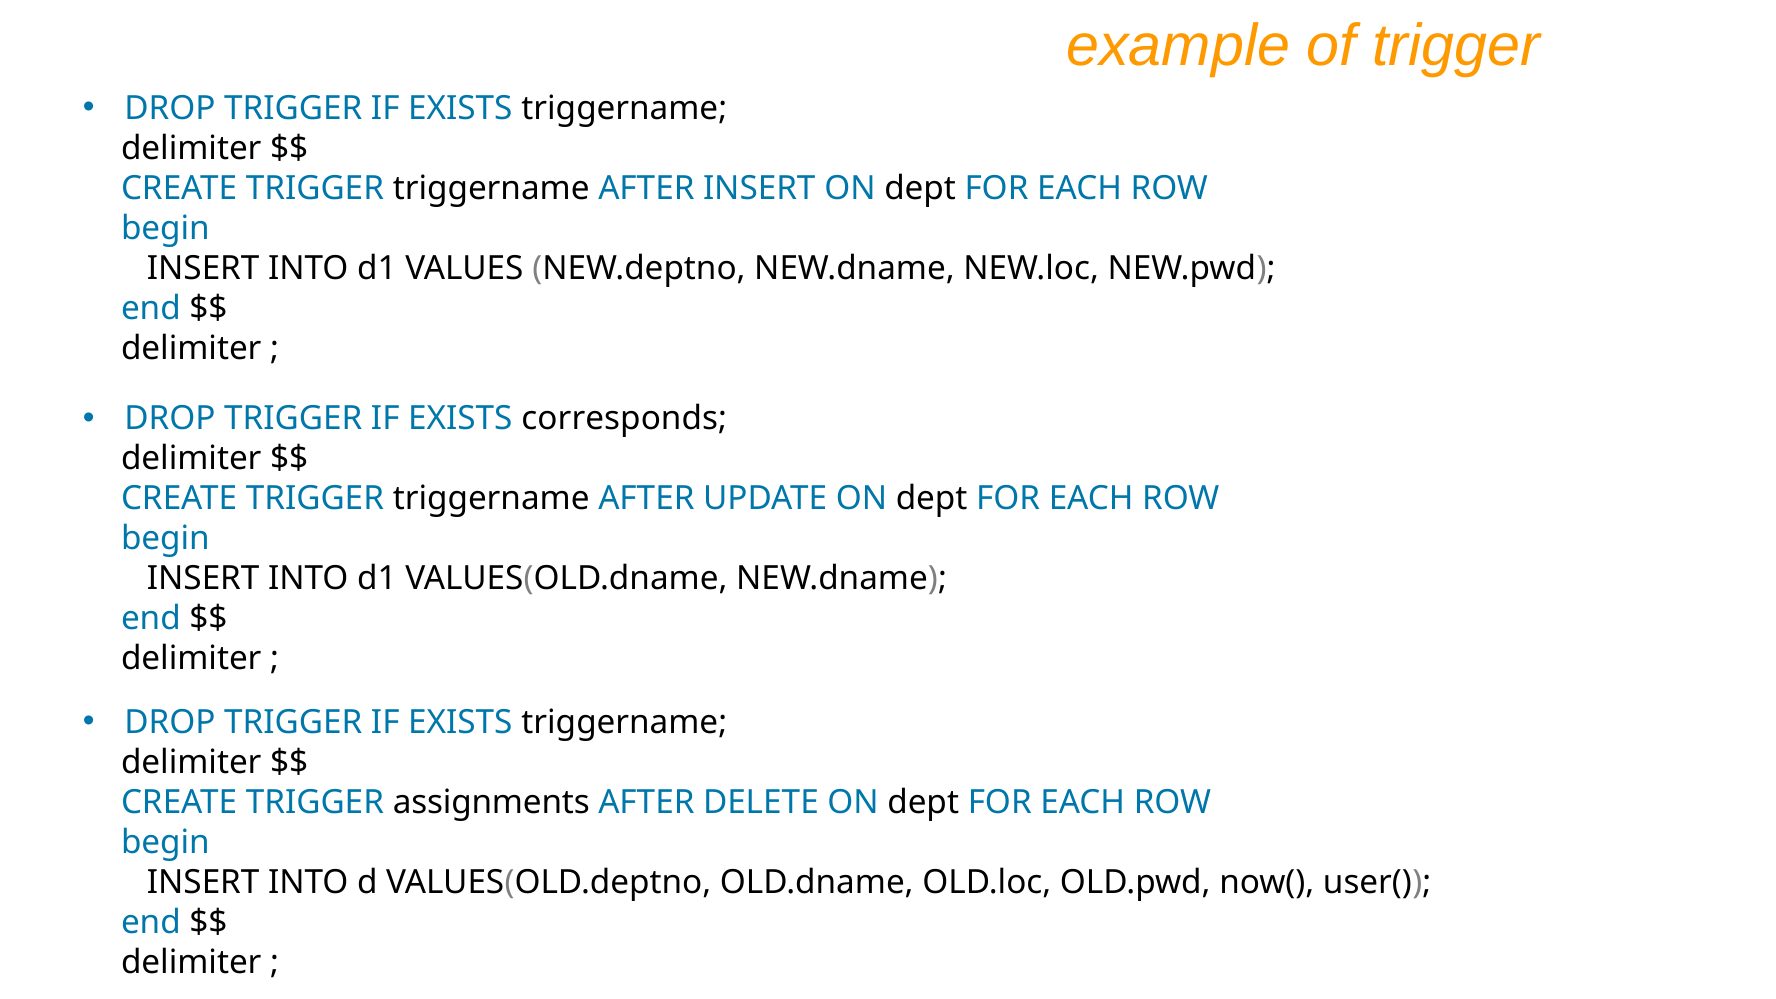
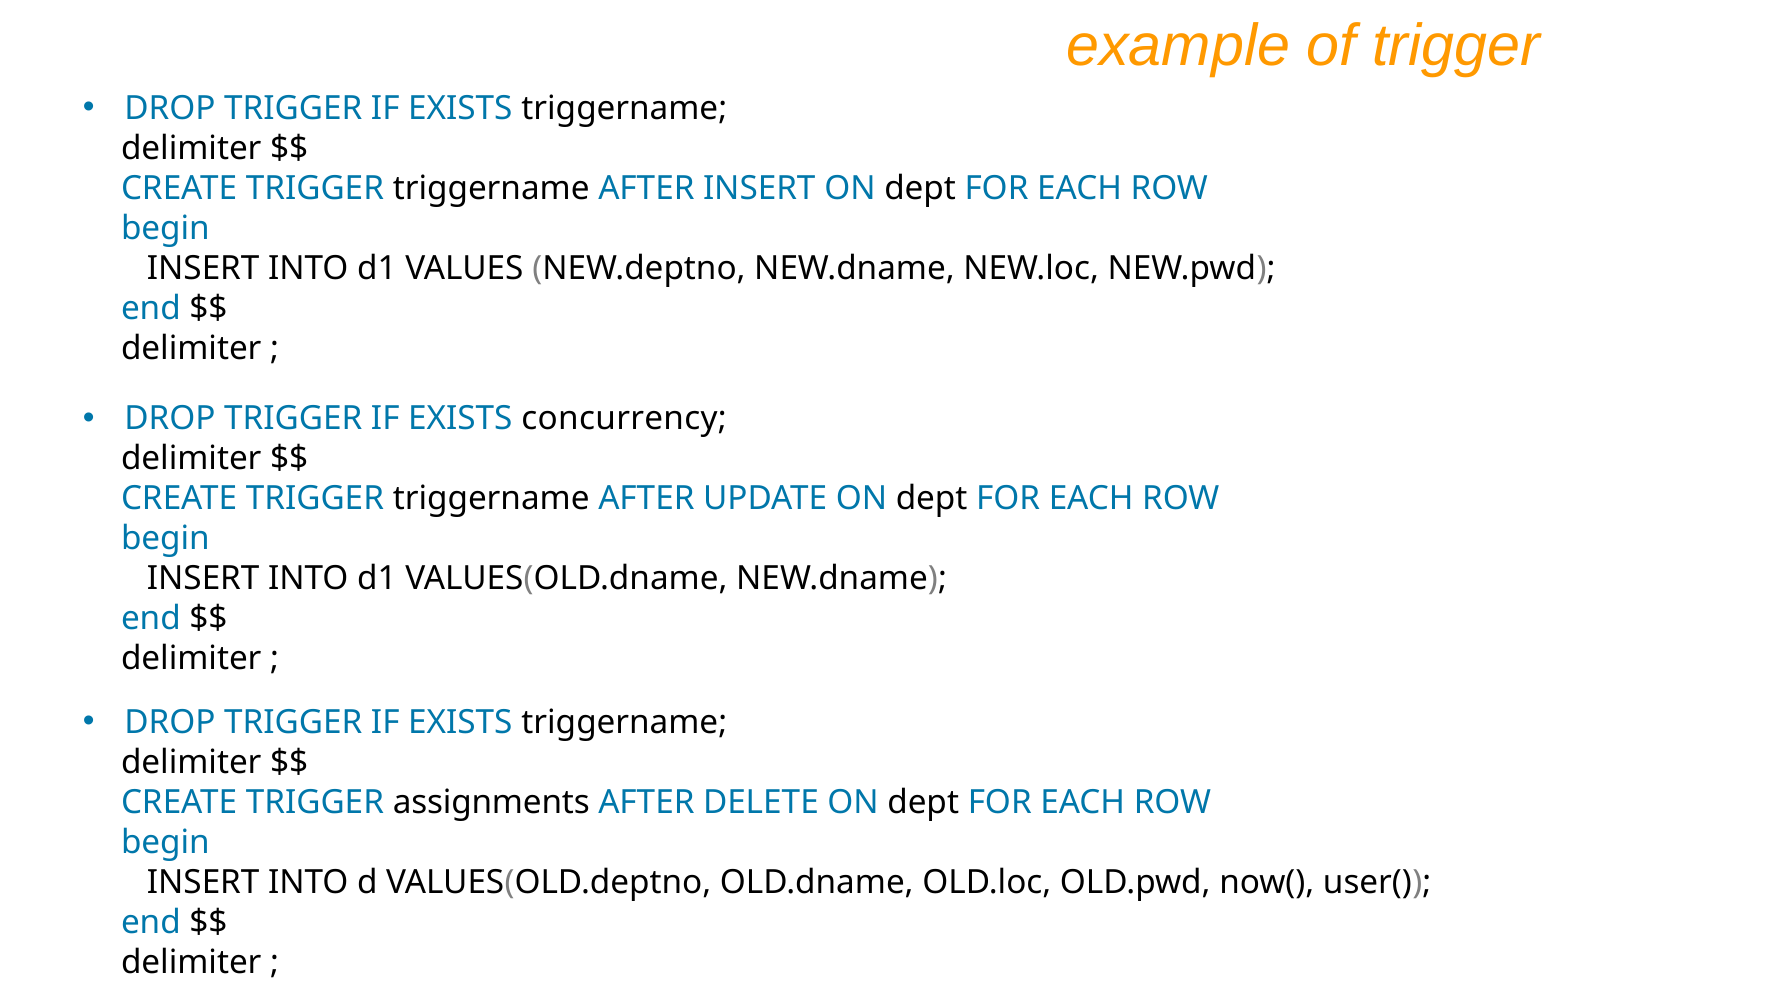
corresponds: corresponds -> concurrency
